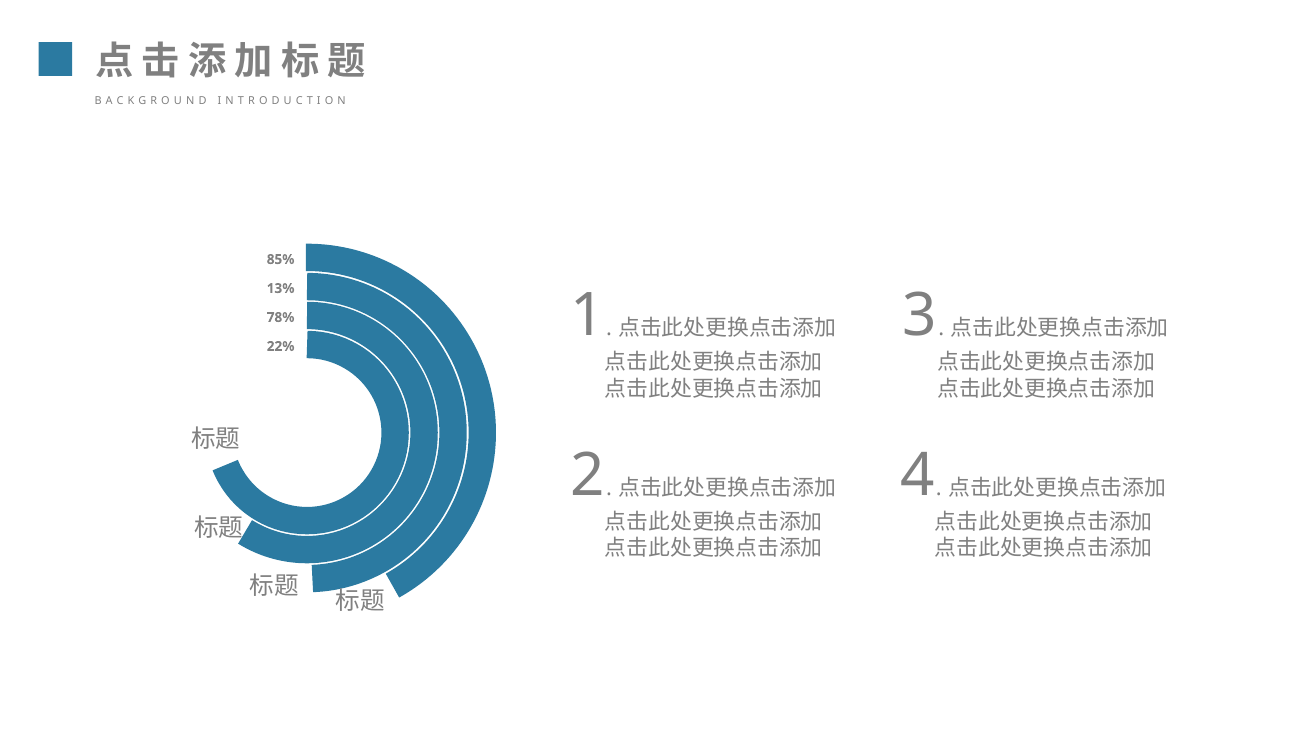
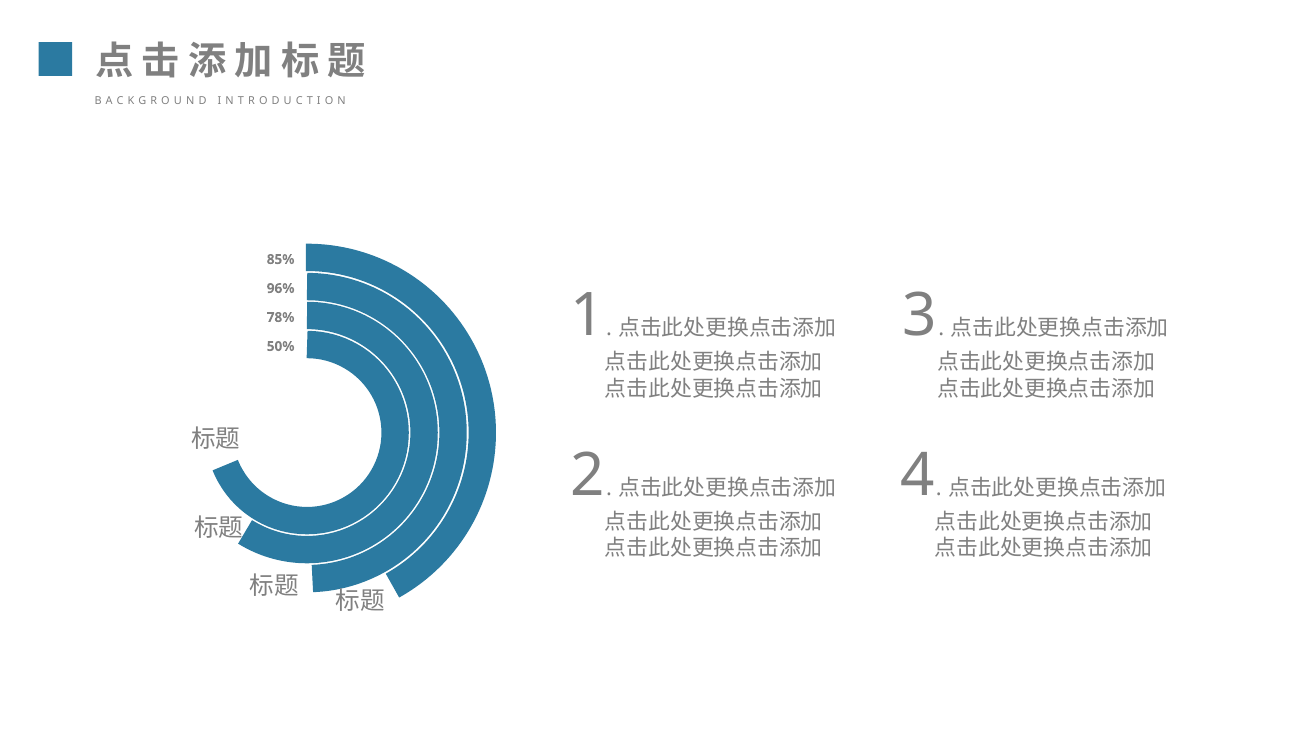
13%: 13% -> 96%
22%: 22% -> 50%
